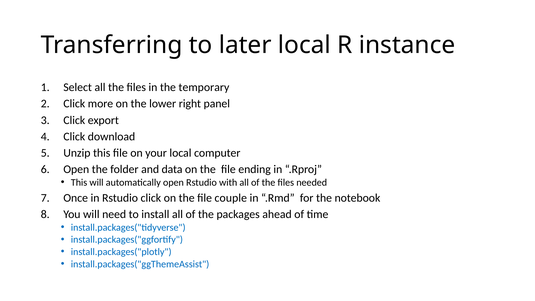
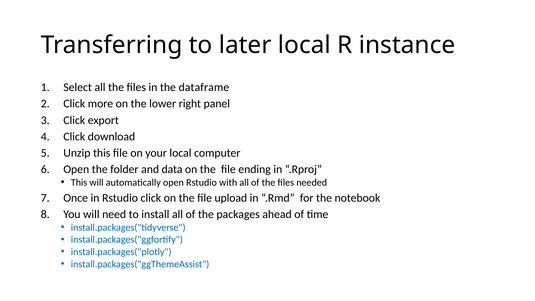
temporary: temporary -> dataframe
couple: couple -> upload
